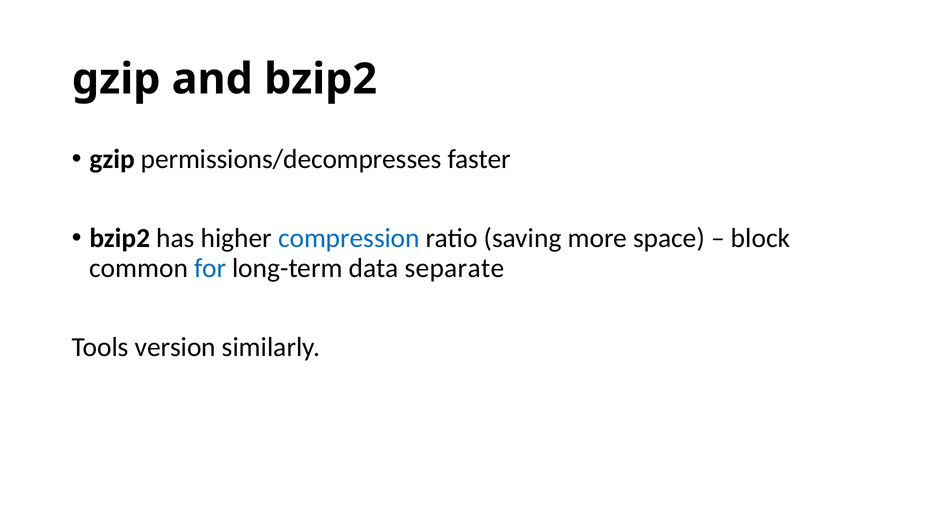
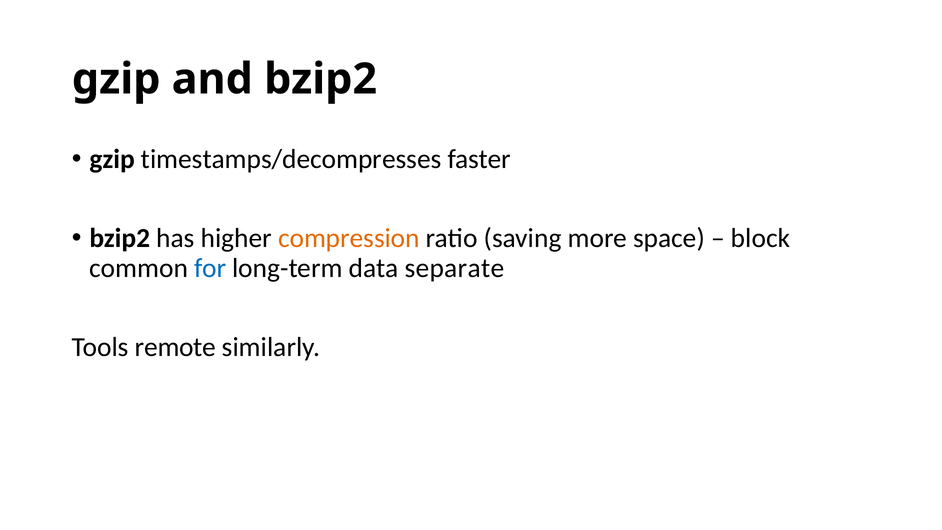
permissions/decompresses: permissions/decompresses -> timestamps/decompresses
compression colour: blue -> orange
version: version -> remote
